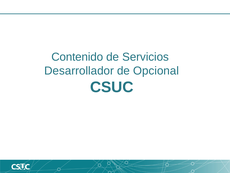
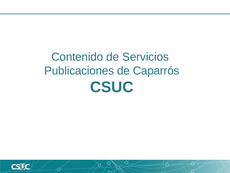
Desarrollador: Desarrollador -> Publicaciones
Opcional: Opcional -> Caparrós
